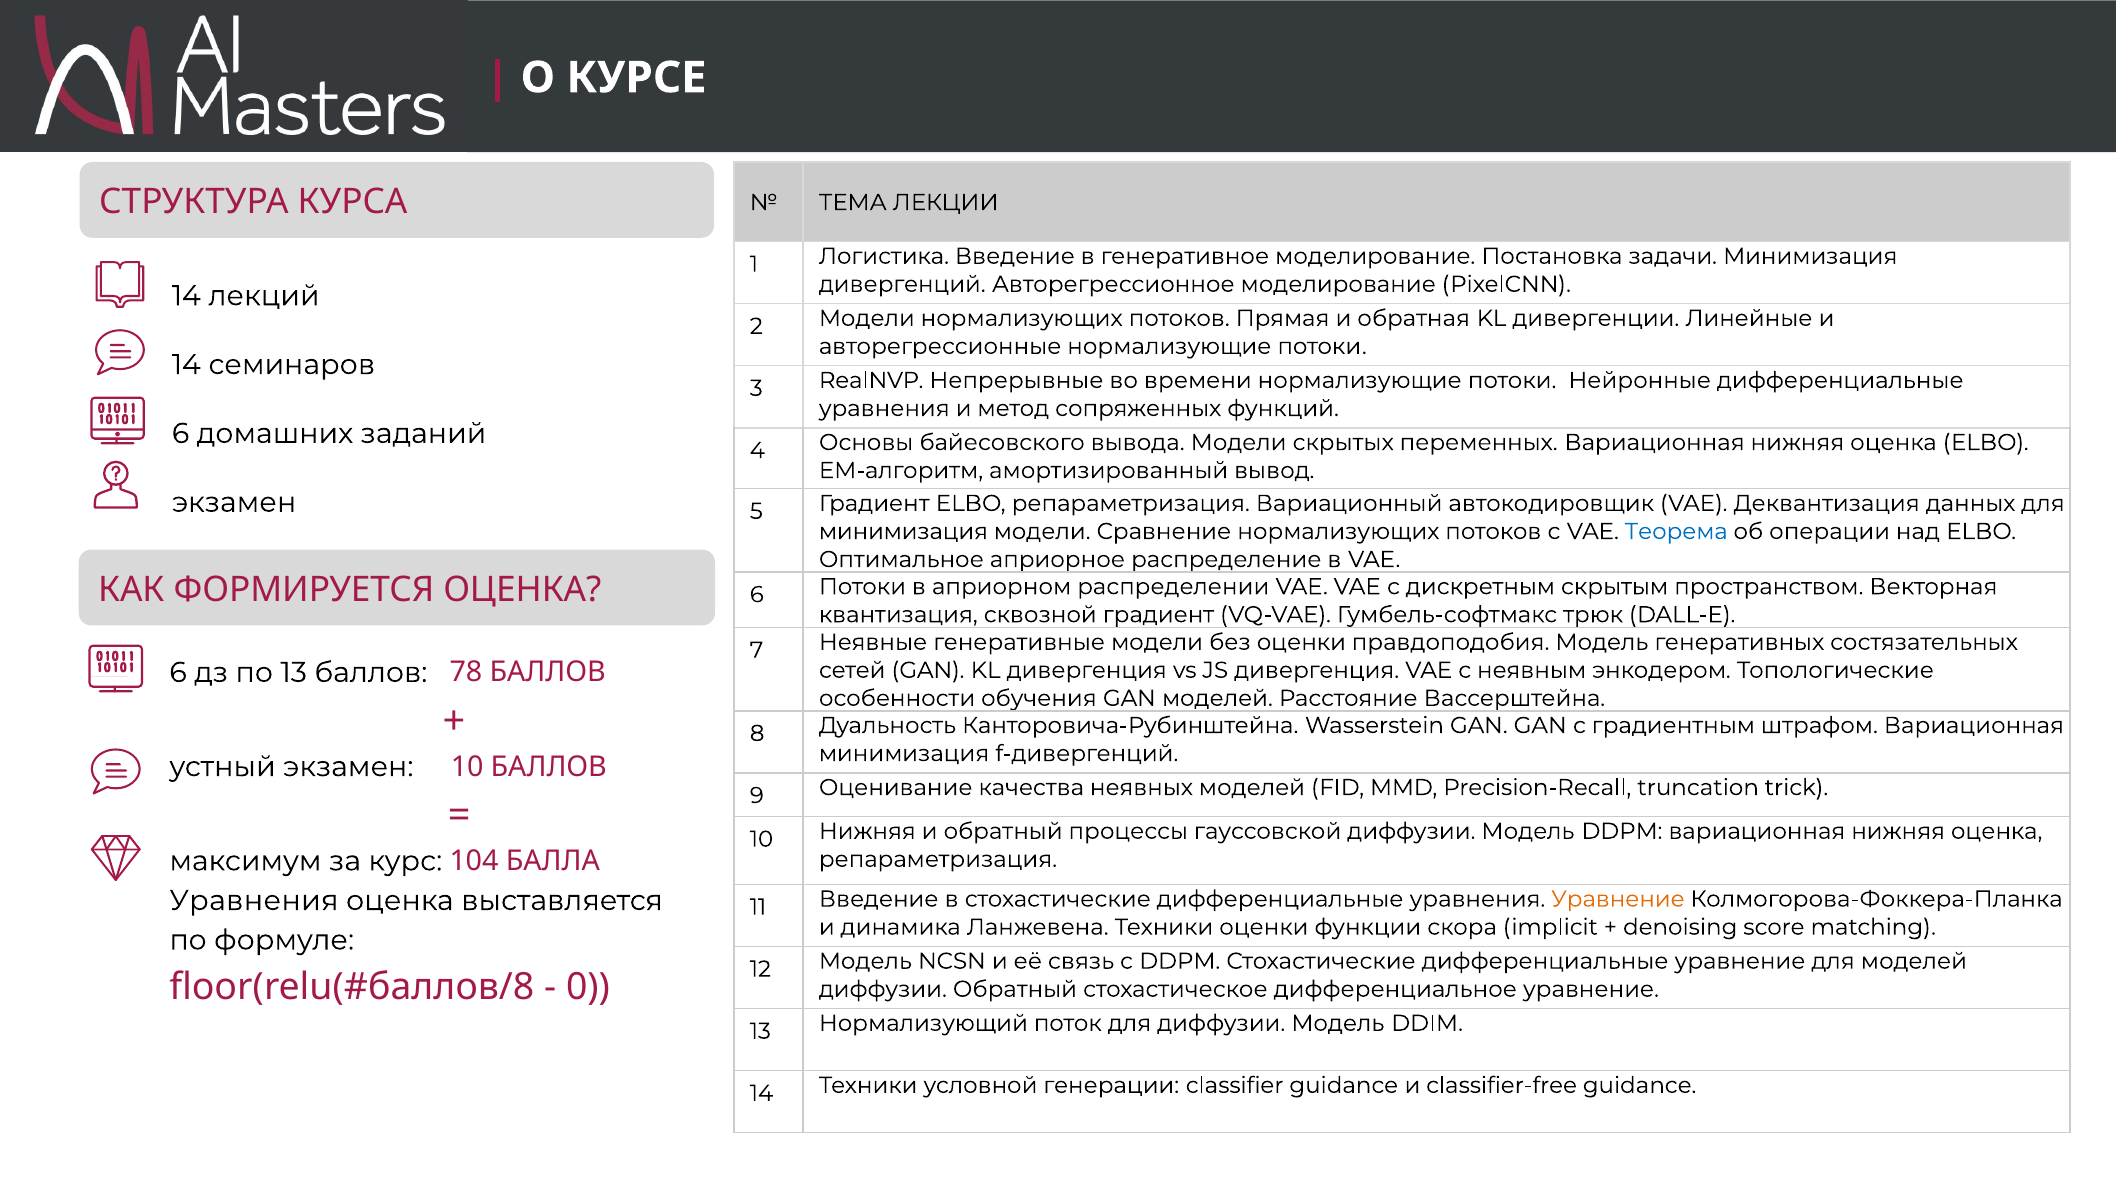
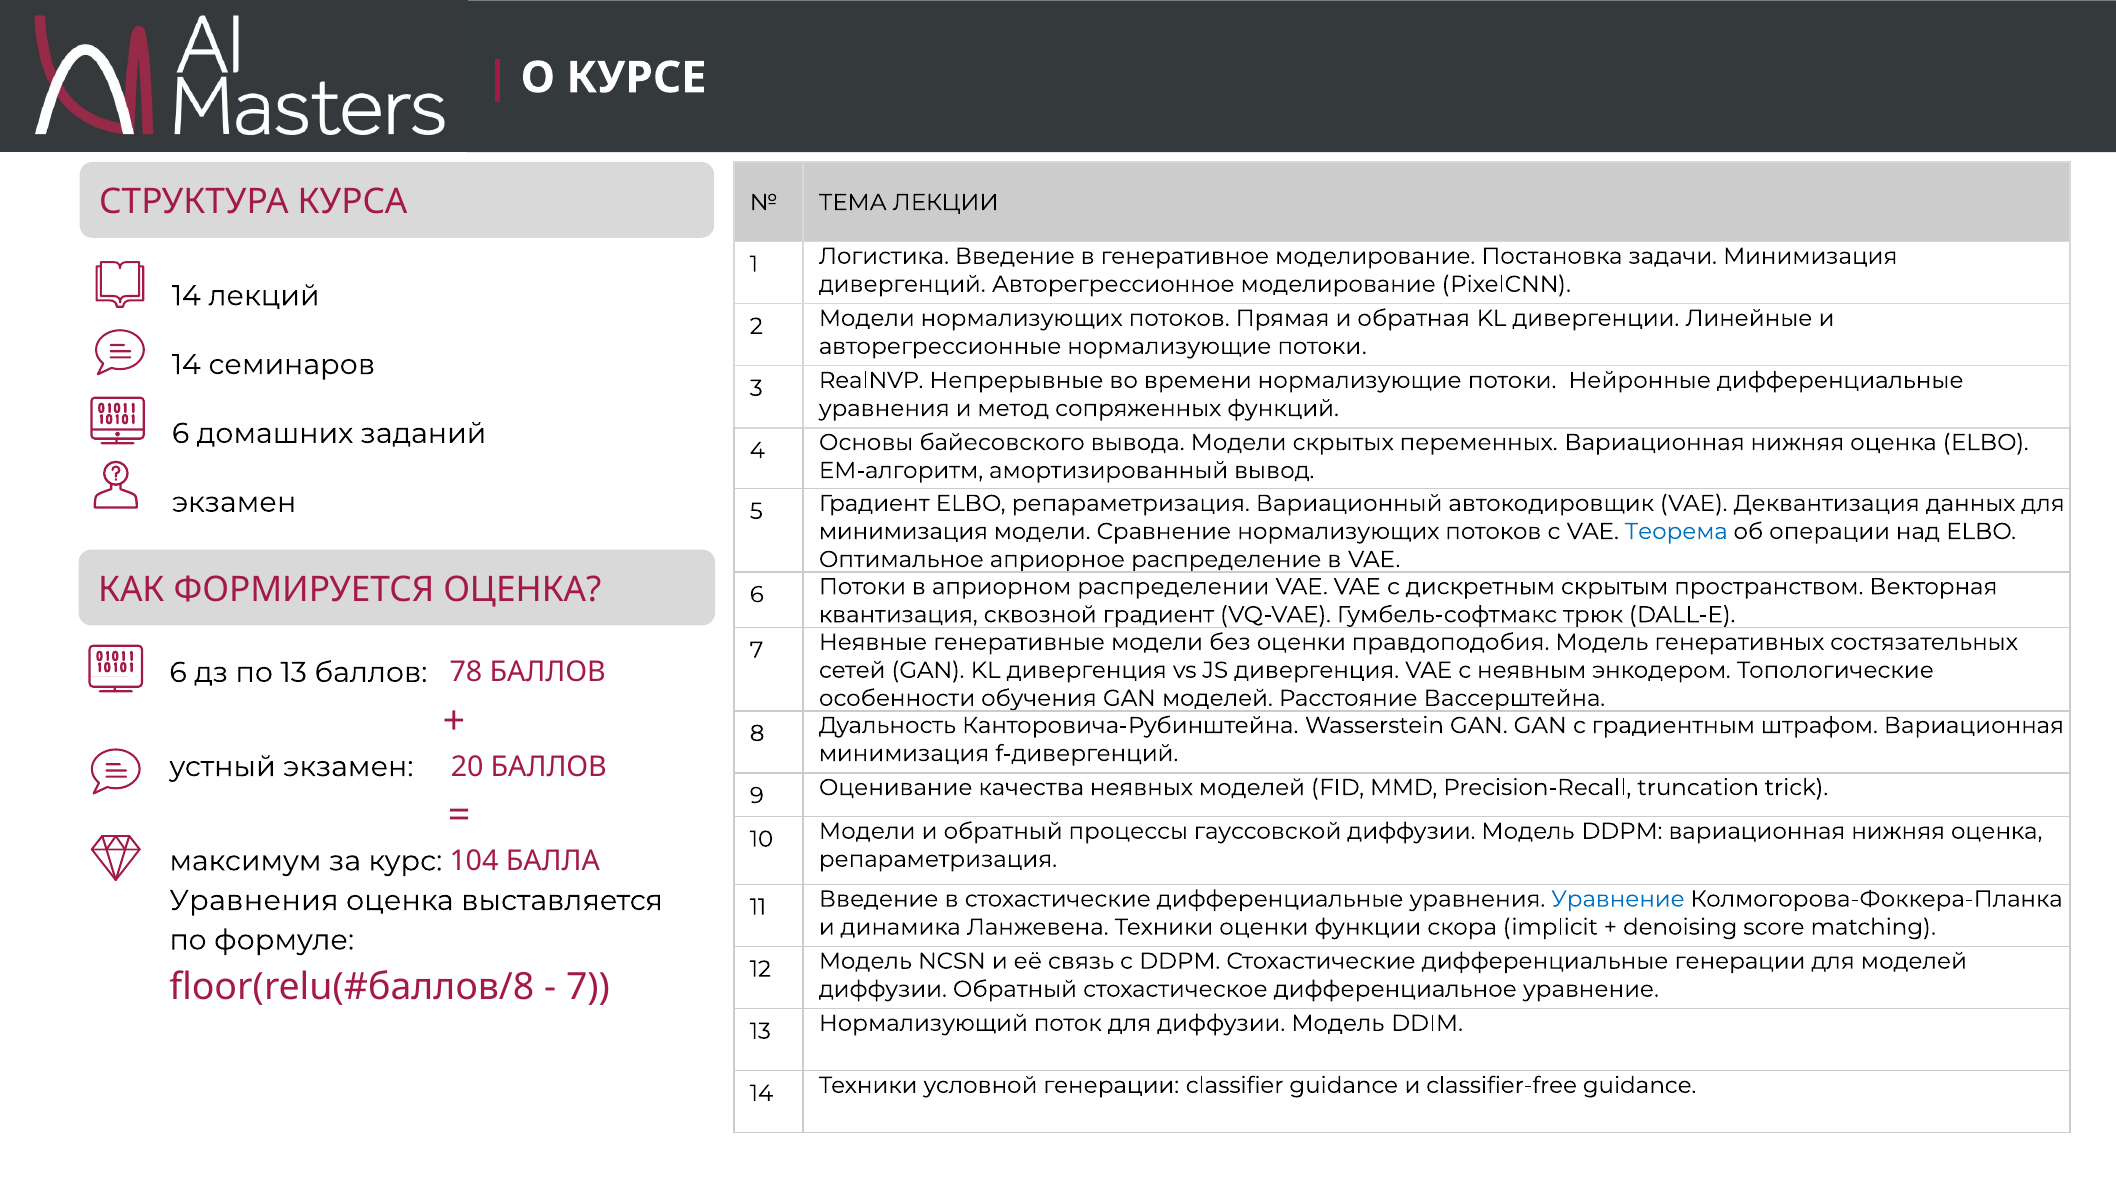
экзамен 10: 10 -> 20
10 Нижняя: Нижняя -> Модели
Уравнение at (1618, 899) colour: orange -> blue
дифференциальные уравнение: уравнение -> генерации
0 at (588, 987): 0 -> 7
